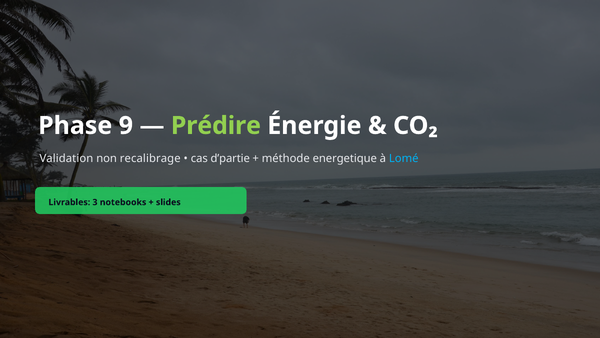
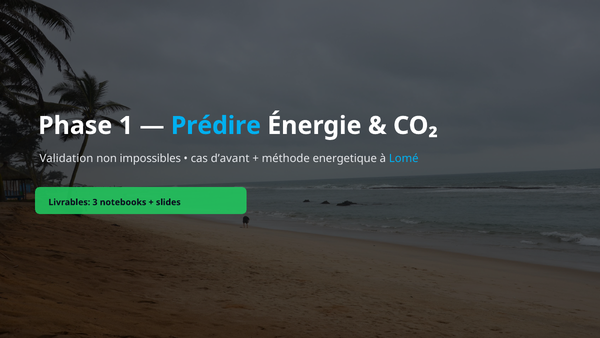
9: 9 -> 1
Prédire colour: light green -> light blue
recalibrage: recalibrage -> impossibles
d’partie: d’partie -> d’avant
